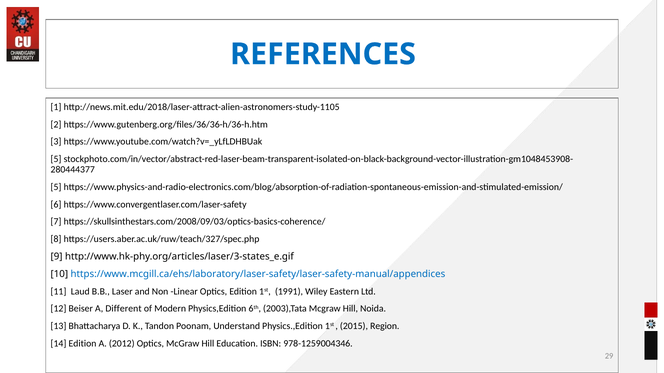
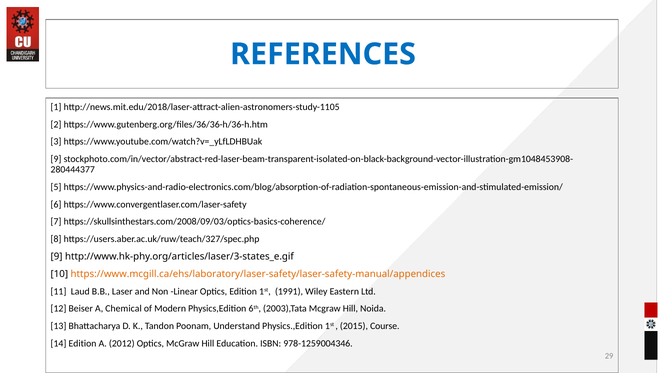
5 at (56, 159): 5 -> 9
https://www.mcgill.ca/ehs/laboratory/laser-safety/laser-safety-manual/appendices colour: blue -> orange
Different: Different -> Chemical
Region: Region -> Course
